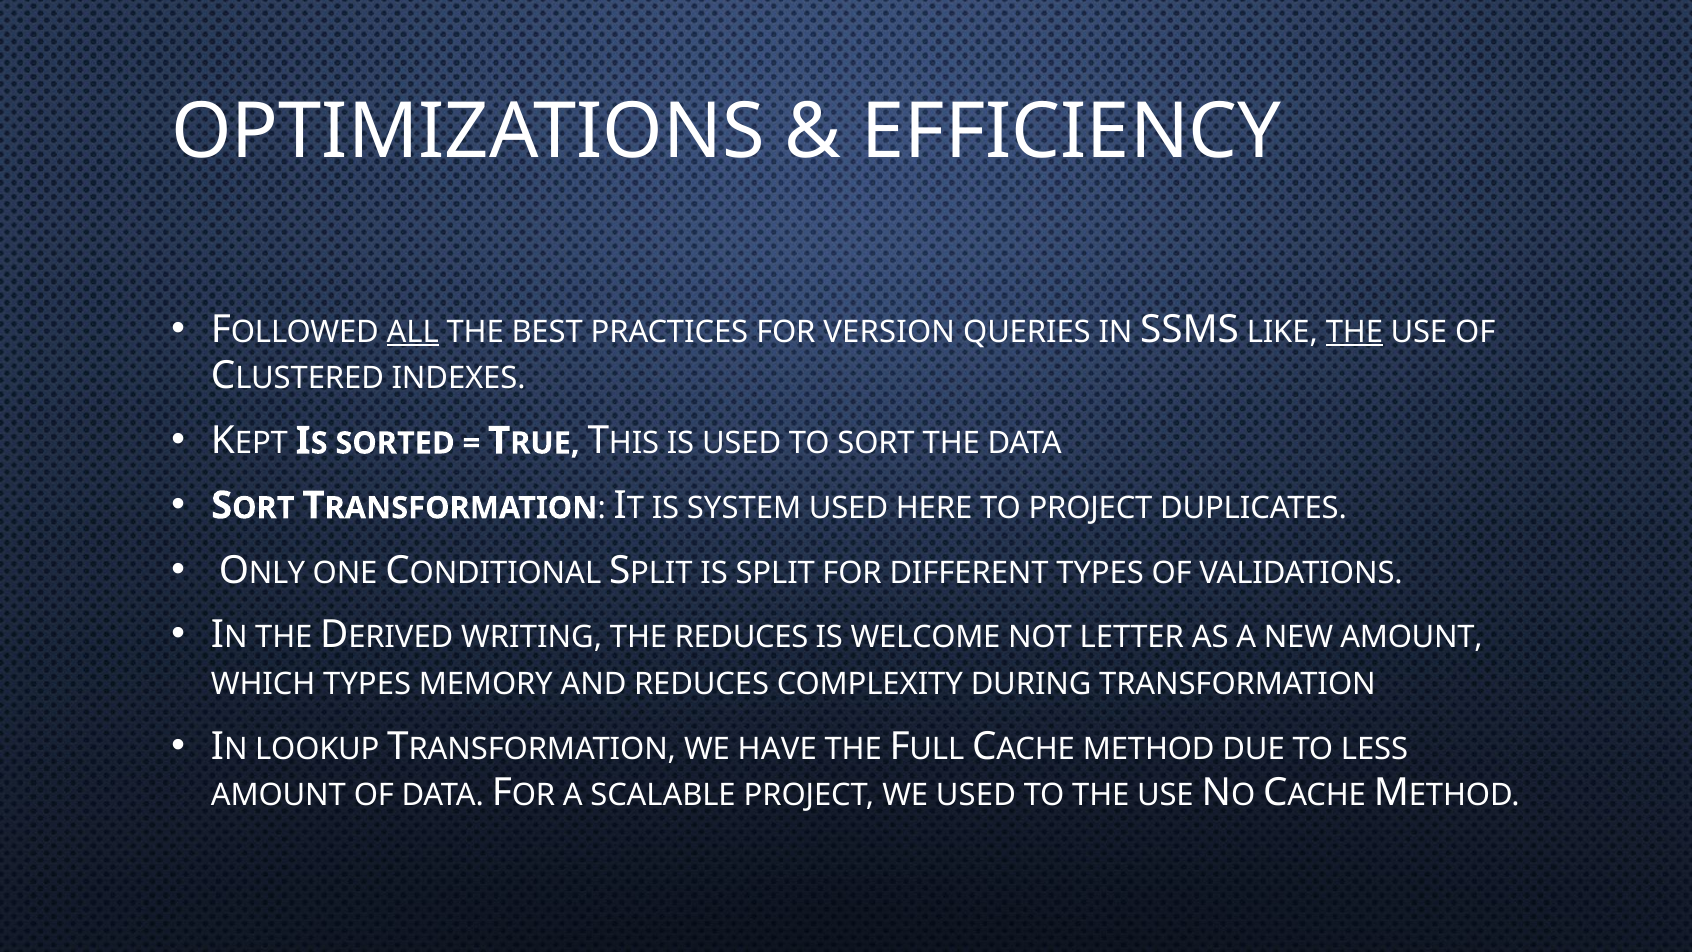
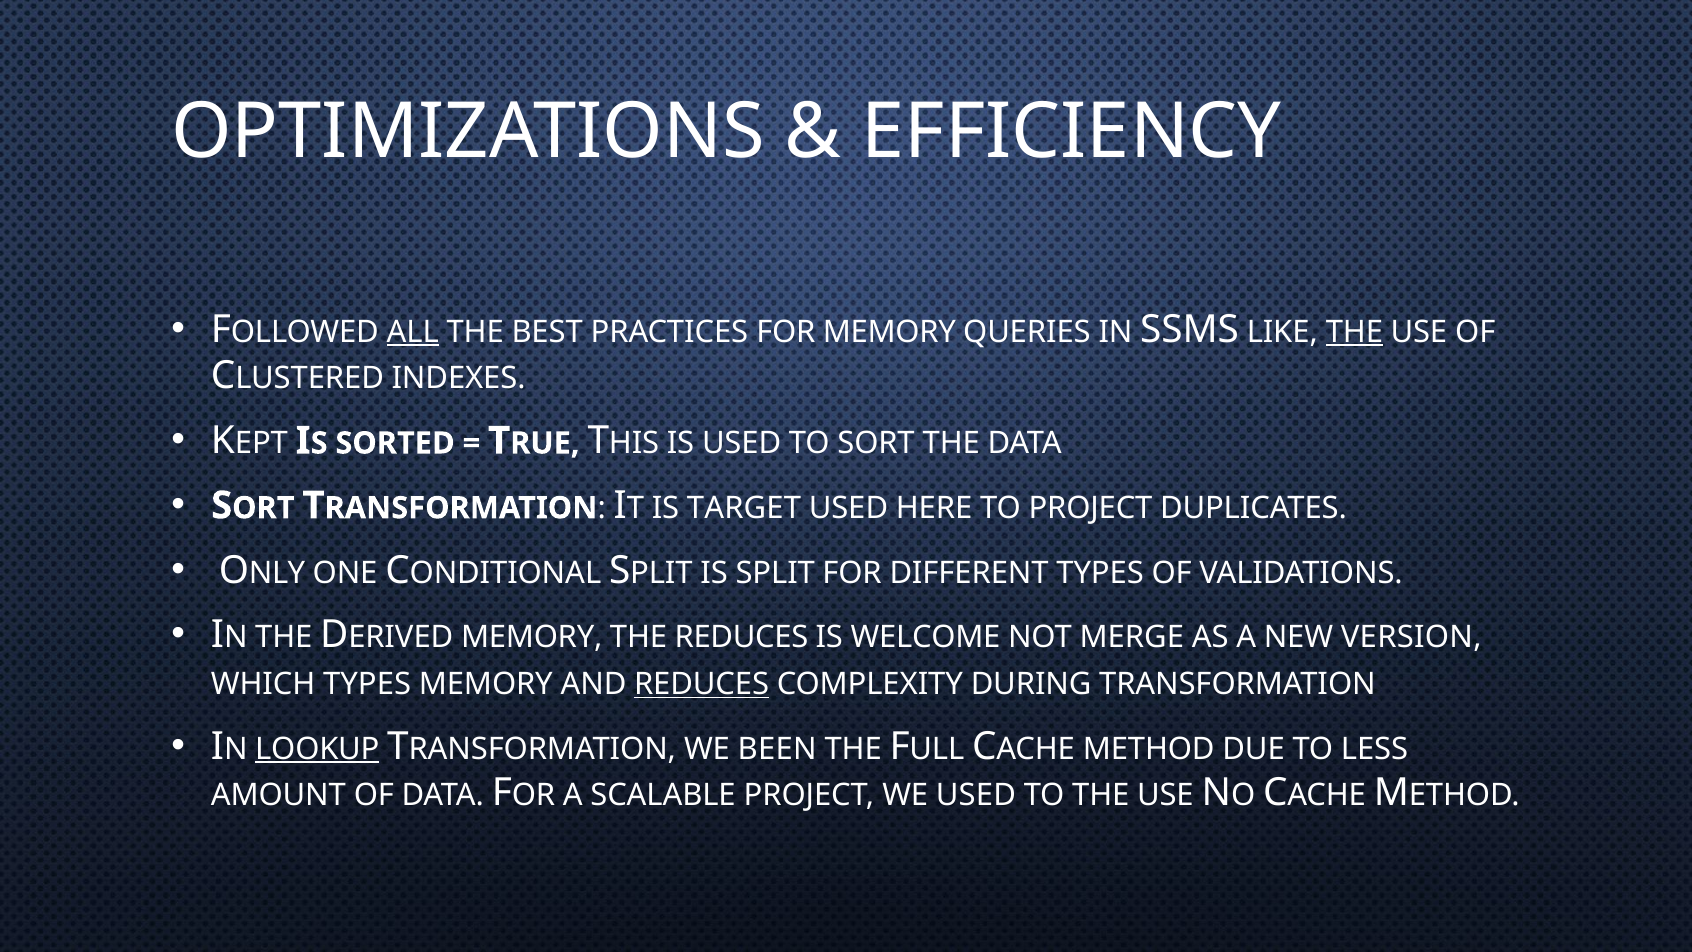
FOR VERSION: VERSION -> MEMORY
SYSTEM: SYSTEM -> TARGET
WRITING at (532, 638): WRITING -> MEMORY
LETTER: LETTER -> MERGE
NEW AMOUNT: AMOUNT -> VERSION
REDUCES at (702, 684) underline: none -> present
LOOKUP underline: none -> present
HAVE: HAVE -> BEEN
